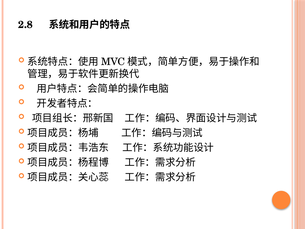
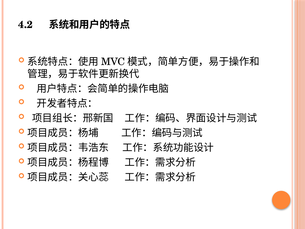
2.8: 2.8 -> 4.2
